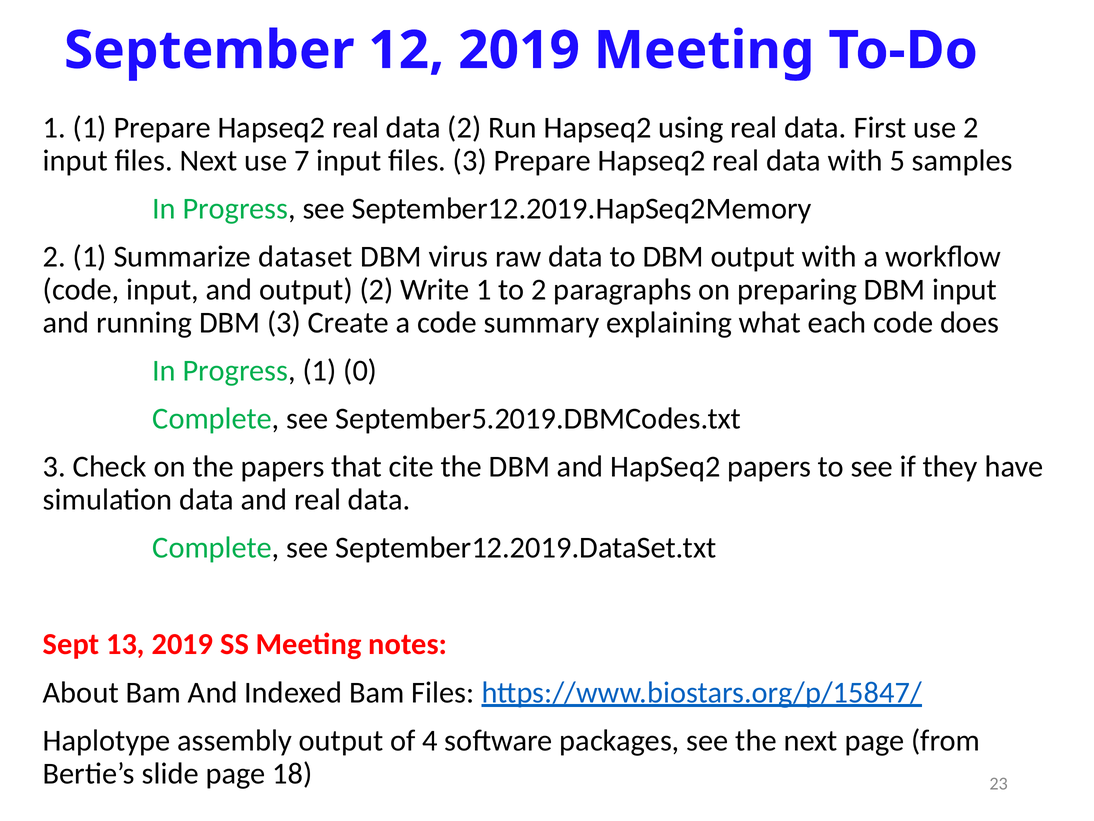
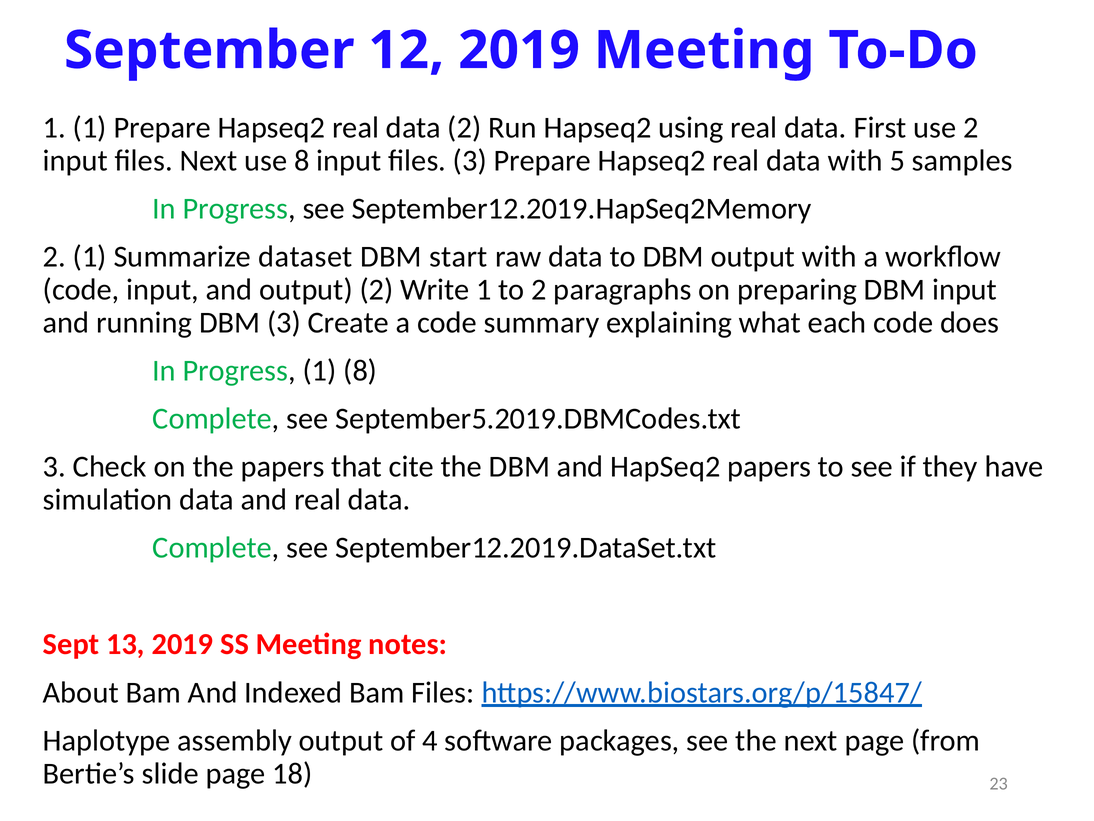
use 7: 7 -> 8
virus: virus -> start
1 0: 0 -> 8
